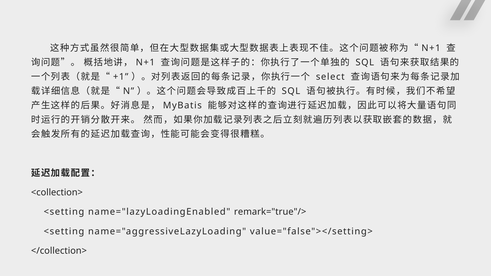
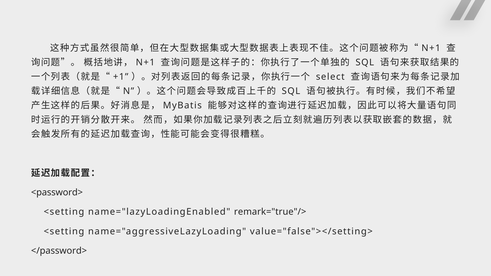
<collection>: <collection> -> <password>
</collection>: </collection> -> </password>
